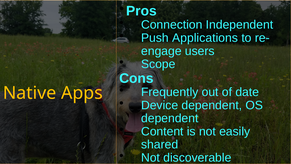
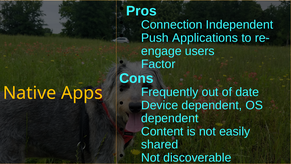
Scope: Scope -> Factor
